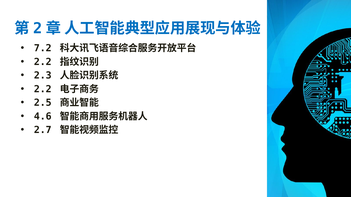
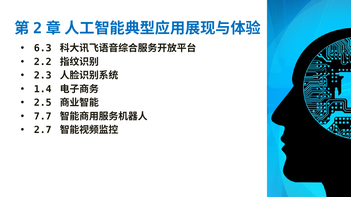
7.2: 7.2 -> 6.3
2.2 at (43, 89): 2.2 -> 1.4
4.6: 4.6 -> 7.7
